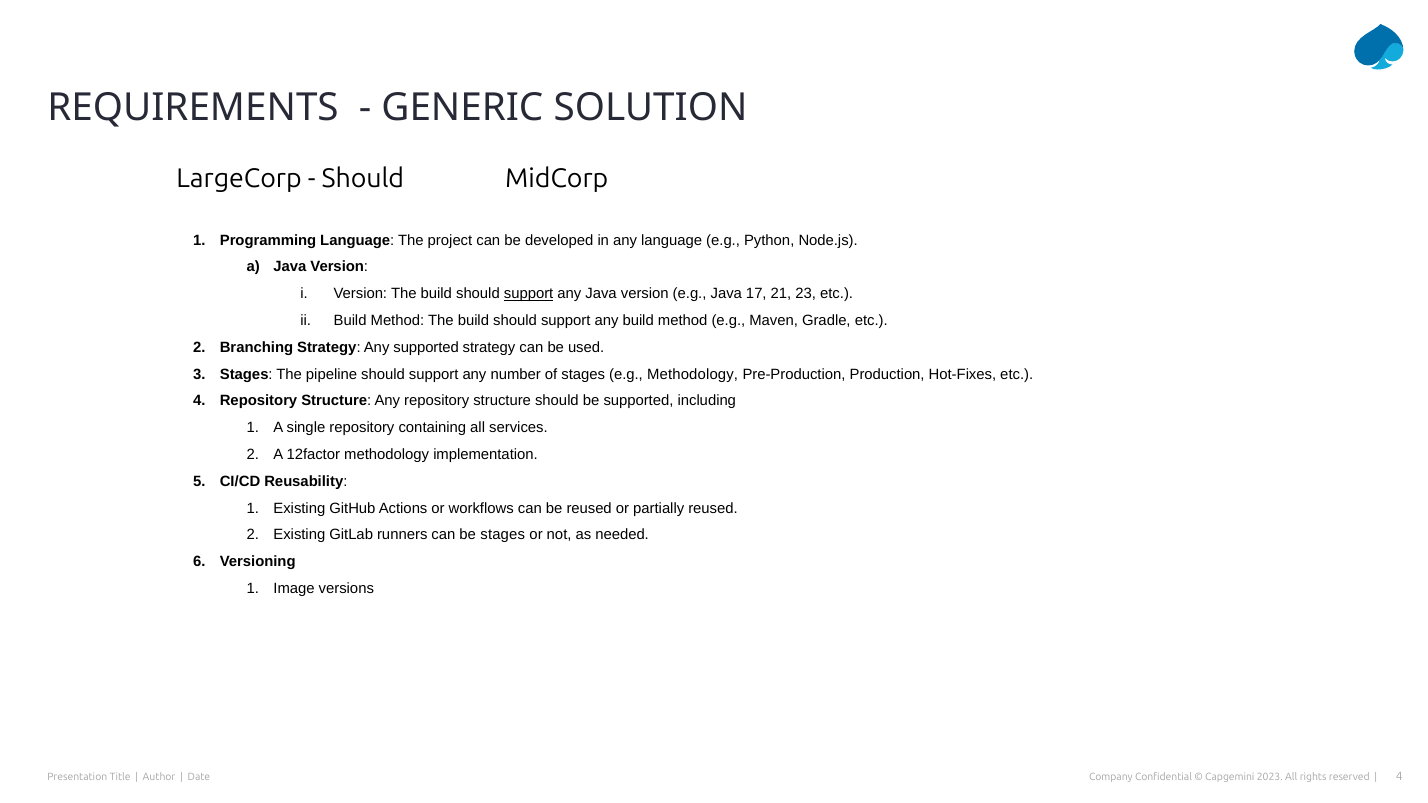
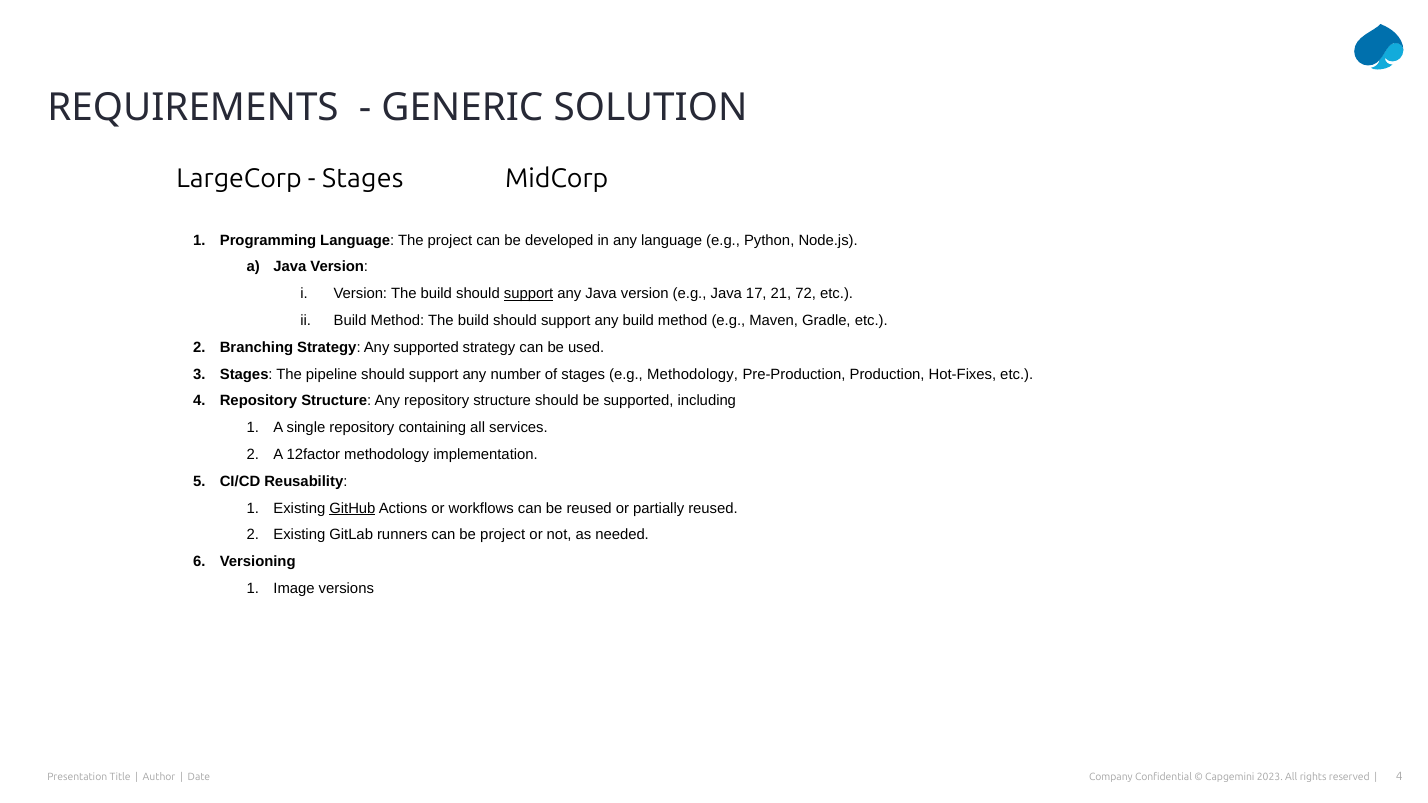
Should at (363, 178): Should -> Stages
23: 23 -> 72
GitHub underline: none -> present
be stages: stages -> project
